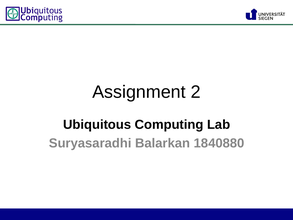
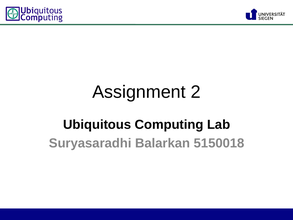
1840880: 1840880 -> 5150018
